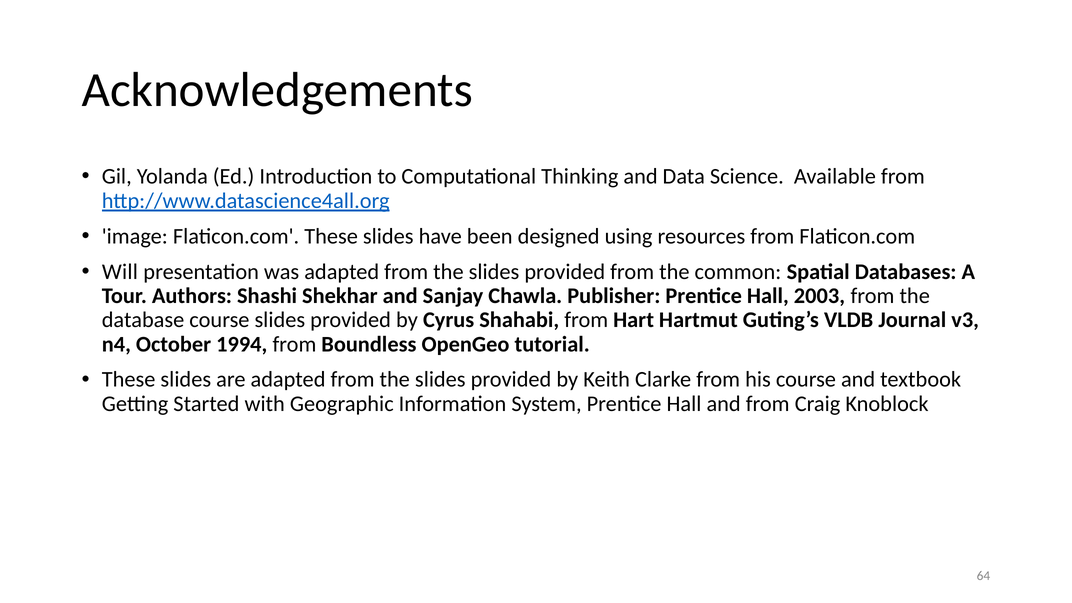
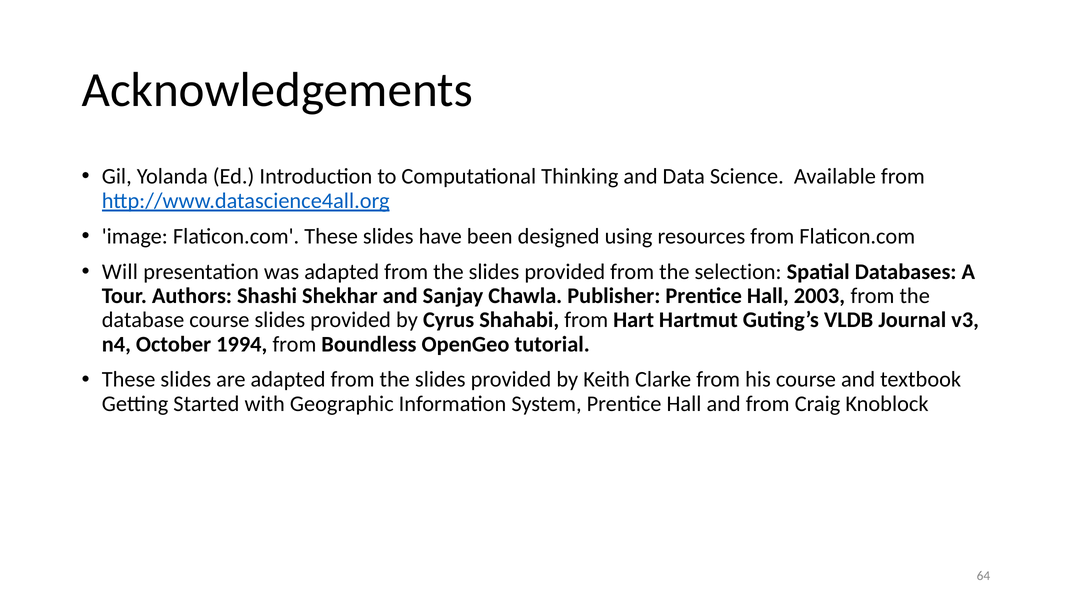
common: common -> selection
